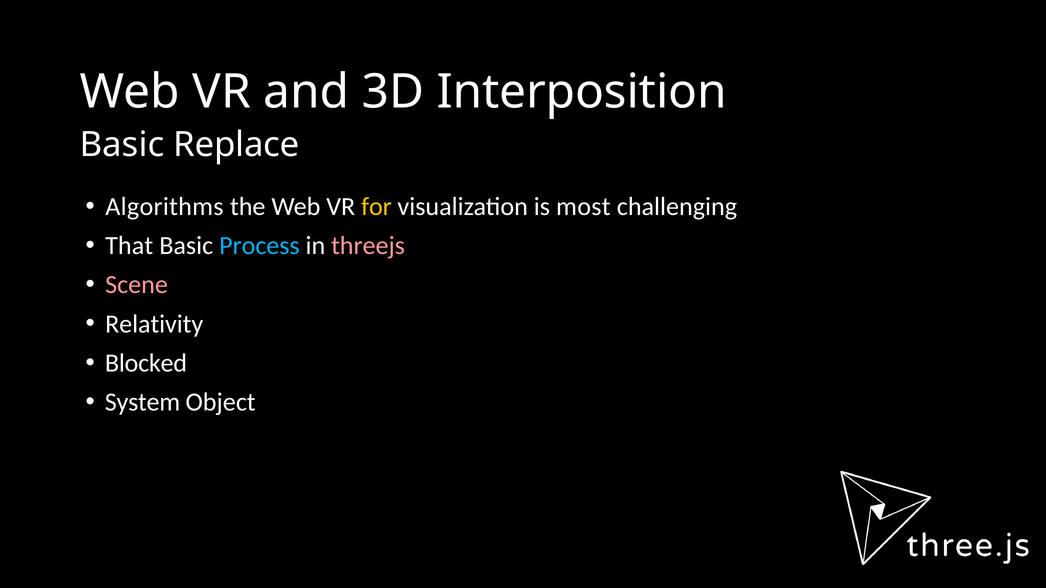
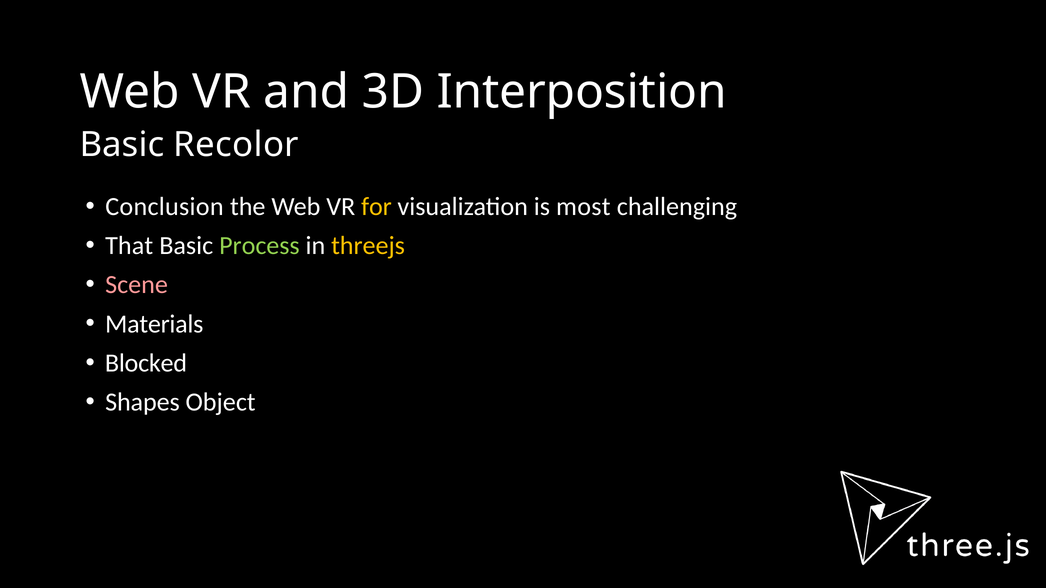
Replace: Replace -> Recolor
Algorithms: Algorithms -> Conclusion
Process colour: light blue -> light green
threejs colour: pink -> yellow
Relativity: Relativity -> Materials
System: System -> Shapes
